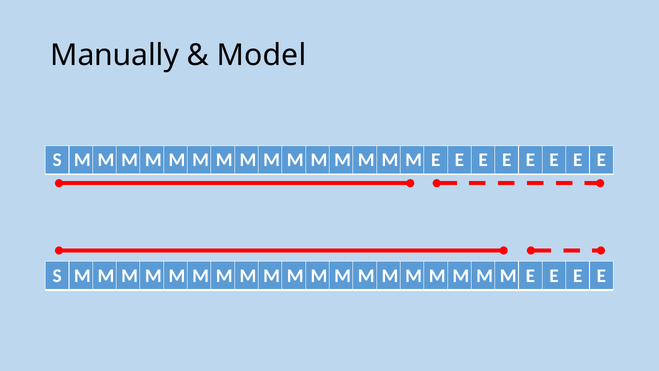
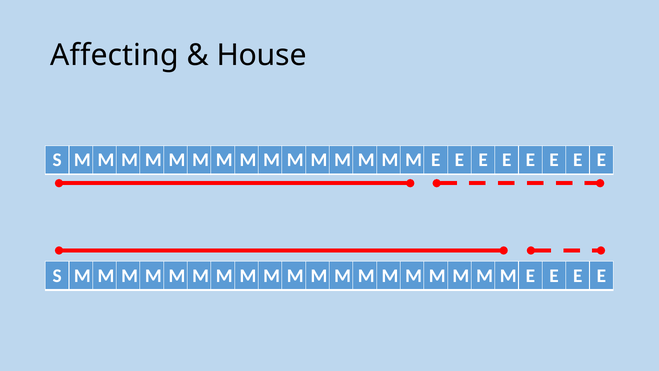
Manually: Manually -> Affecting
Model: Model -> House
